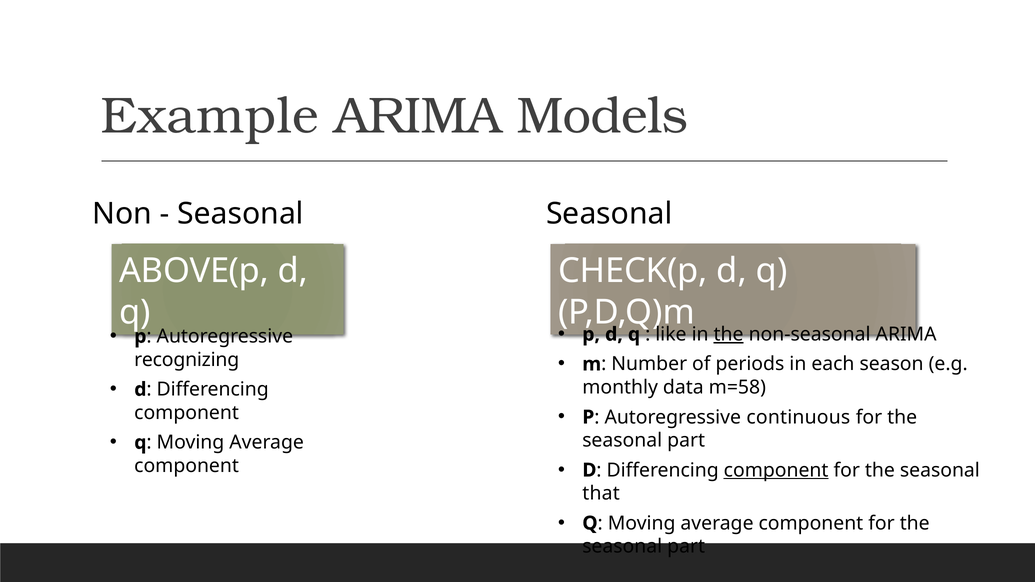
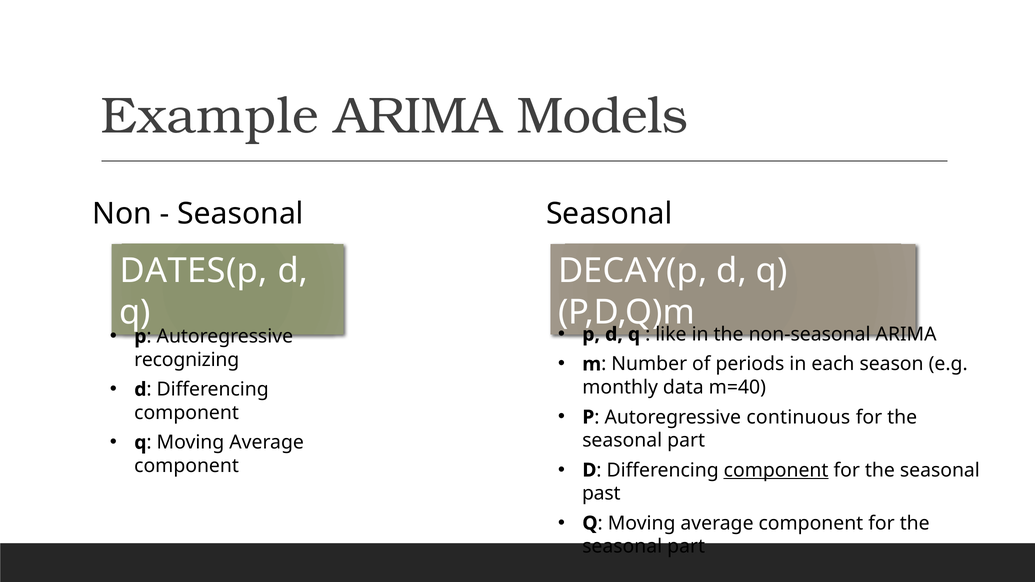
ABOVE(p: ABOVE(p -> DATES(p
CHECK(p: CHECK(p -> DECAY(p
the at (729, 334) underline: present -> none
m=58: m=58 -> m=40
that: that -> past
